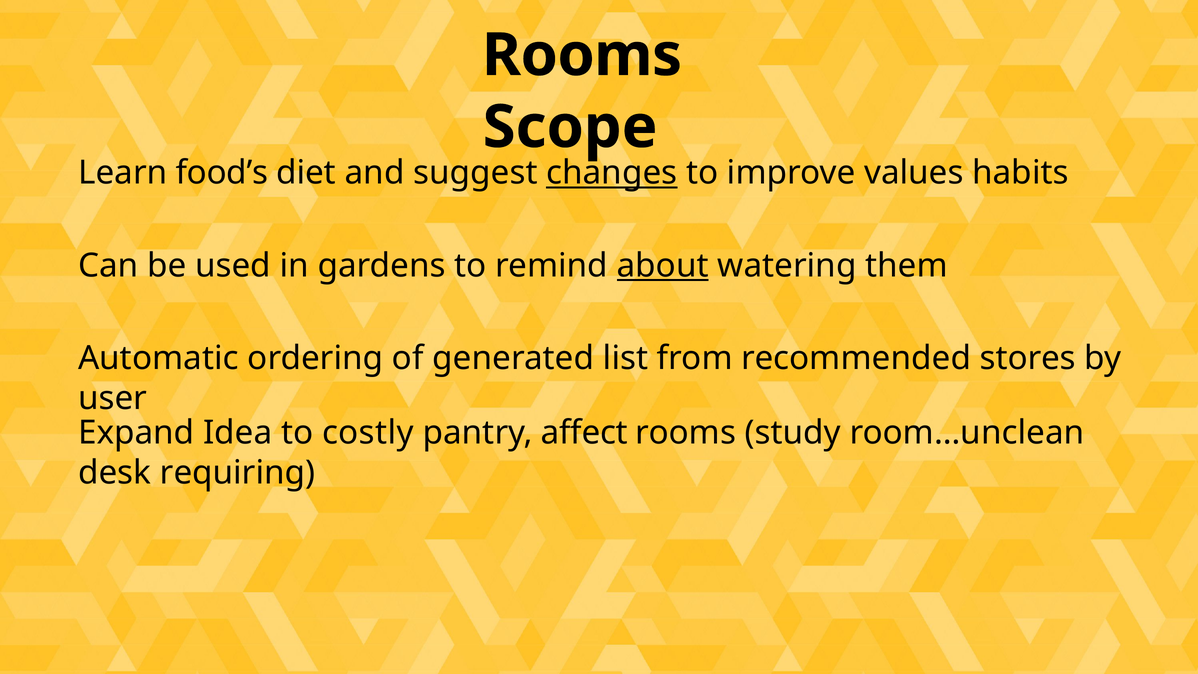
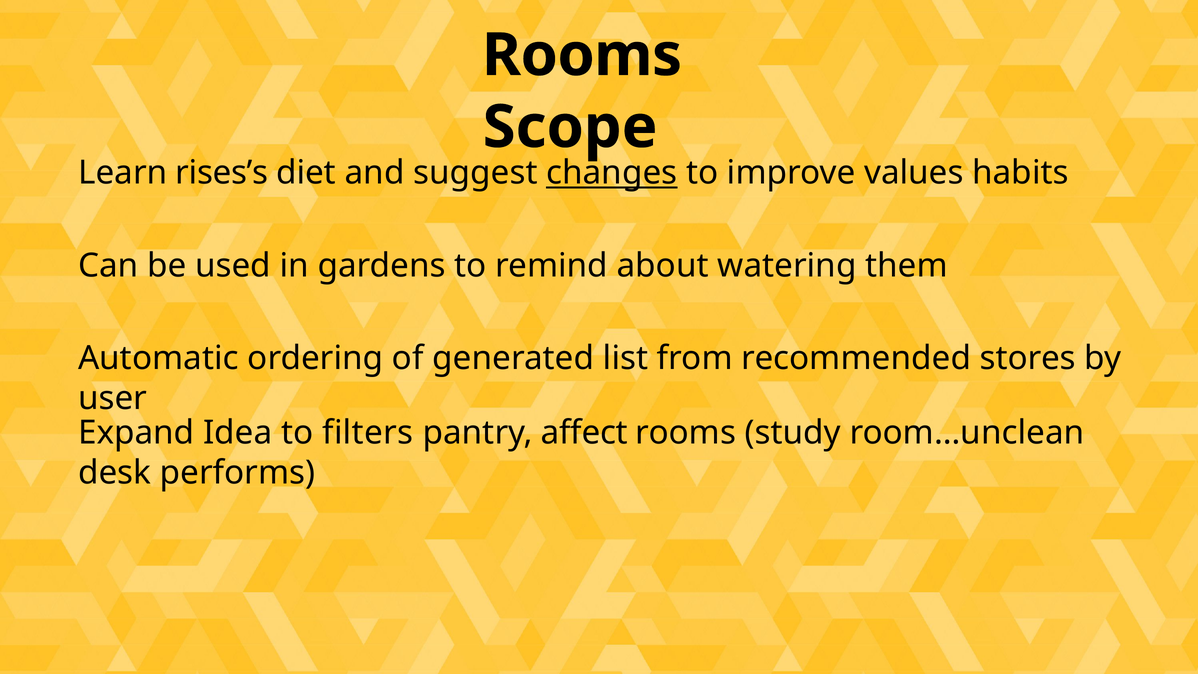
food’s: food’s -> rises’s
about underline: present -> none
costly: costly -> filters
requiring: requiring -> performs
